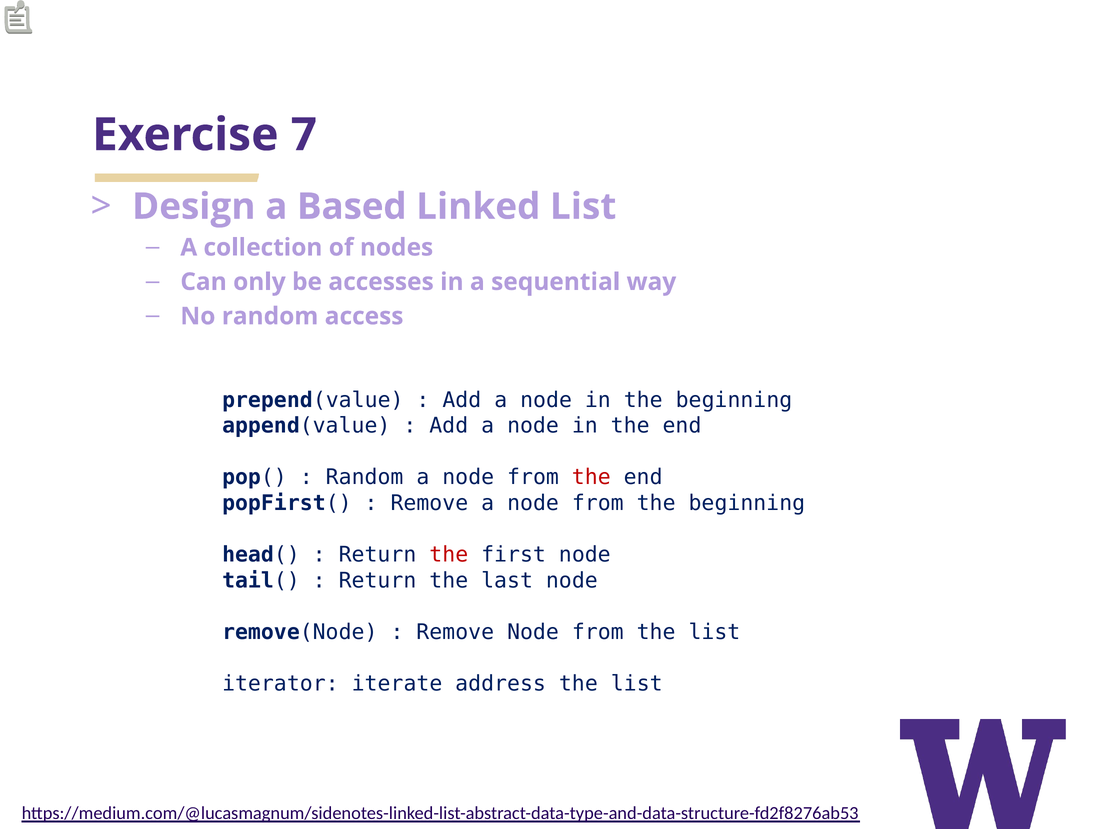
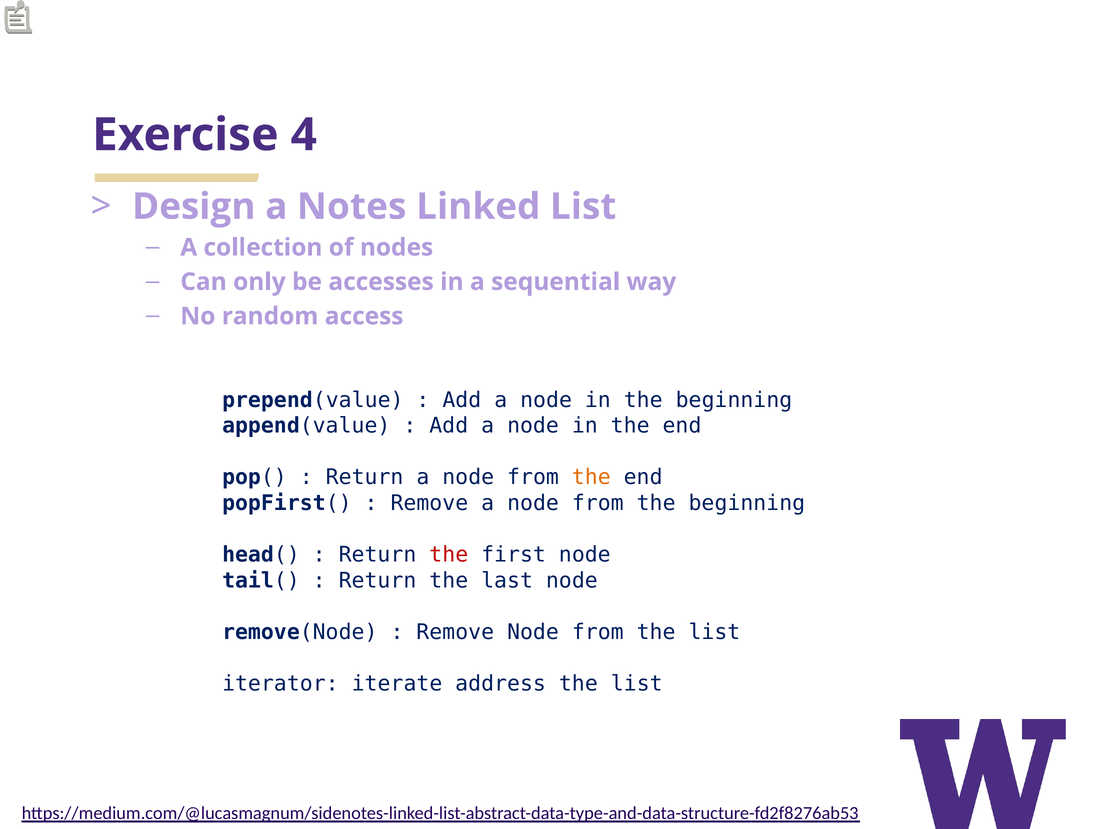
7: 7 -> 4
Based: Based -> Notes
Random at (365, 477): Random -> Return
the at (591, 477) colour: red -> orange
